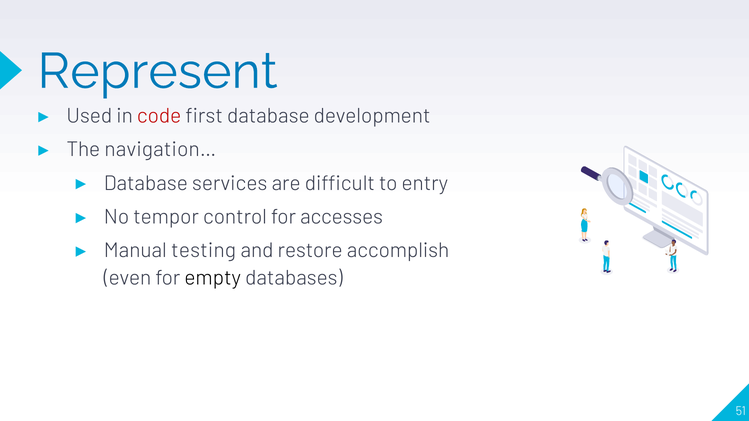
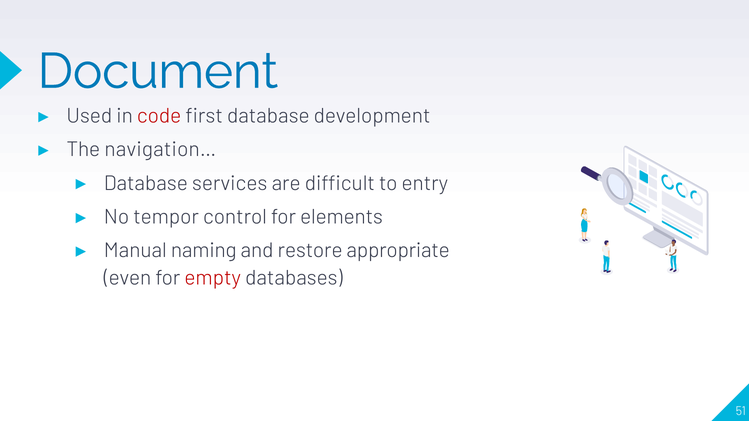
Represent: Represent -> Document
accesses: accesses -> elements
testing: testing -> naming
accomplish: accomplish -> appropriate
empty colour: black -> red
